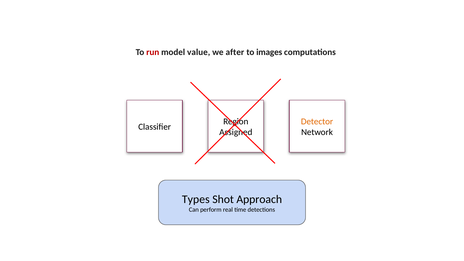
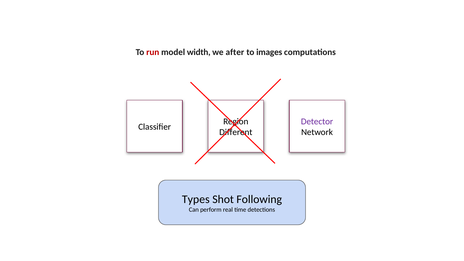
value: value -> width
Detector colour: orange -> purple
Assigned: Assigned -> Different
Approach: Approach -> Following
